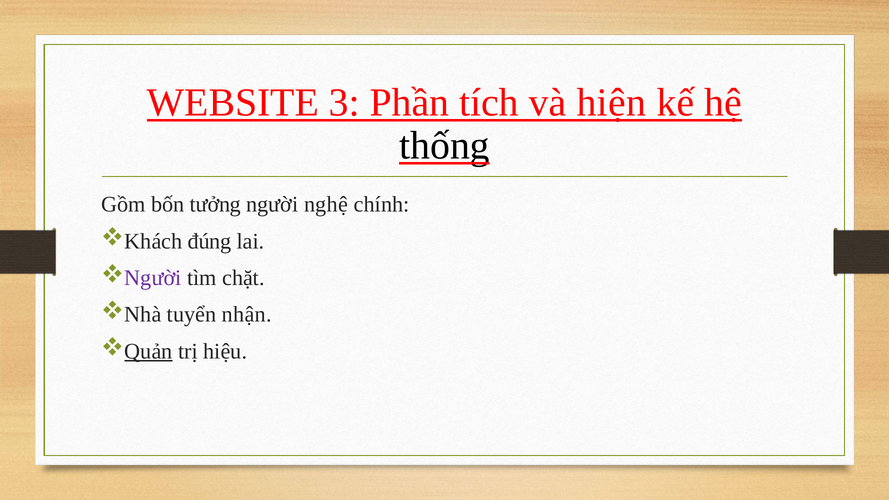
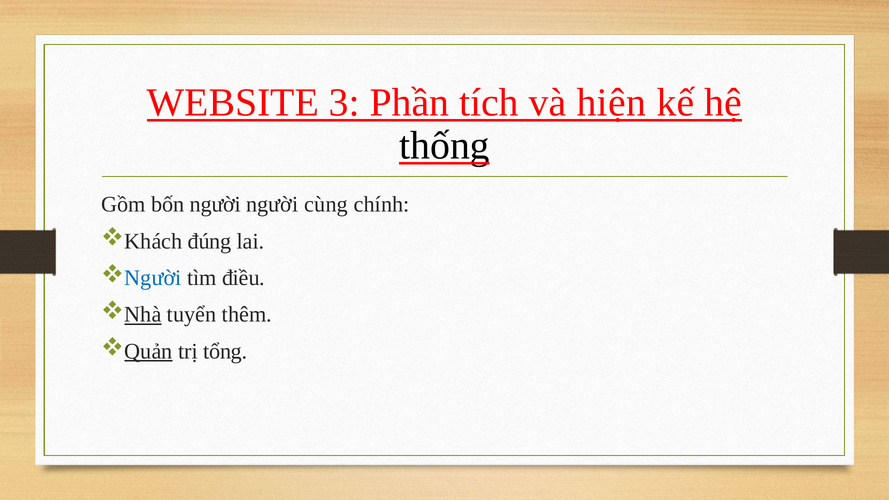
bốn tưởng: tưởng -> người
nghệ: nghệ -> cùng
Người at (153, 278) colour: purple -> blue
chặt: chặt -> điều
Nhà underline: none -> present
nhận: nhận -> thêm
hiệu: hiệu -> tổng
